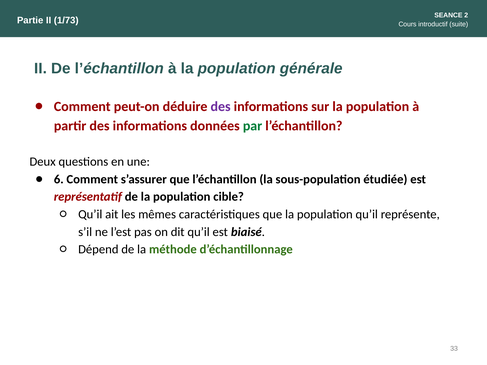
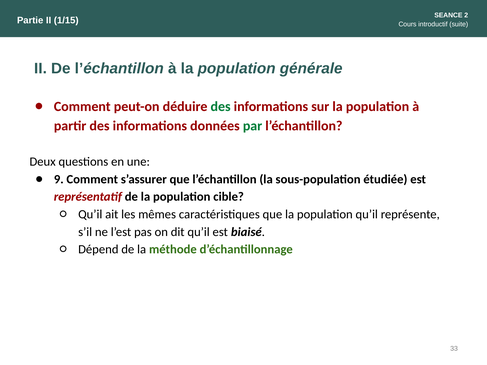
1/73: 1/73 -> 1/15
des at (221, 107) colour: purple -> green
6: 6 -> 9
